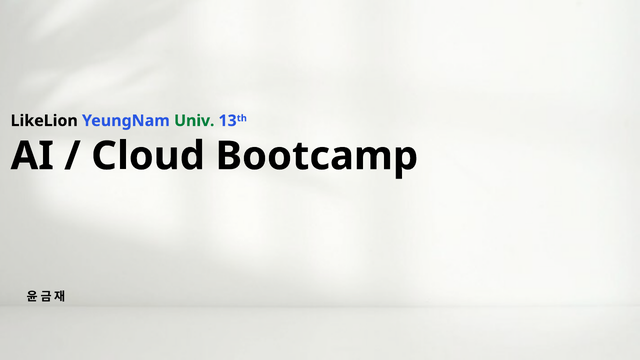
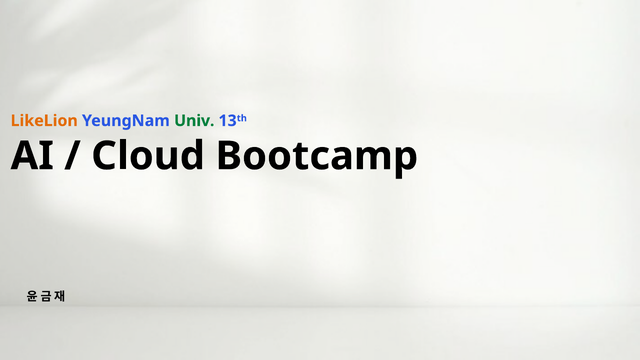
LikeLion colour: black -> orange
